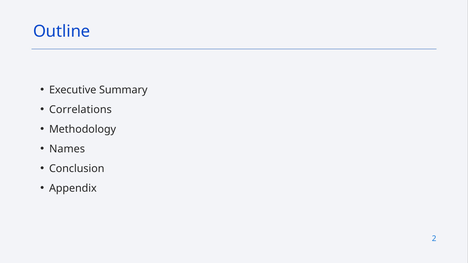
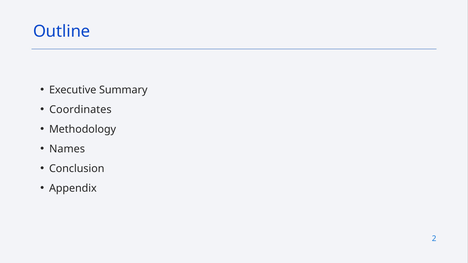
Correlations: Correlations -> Coordinates
